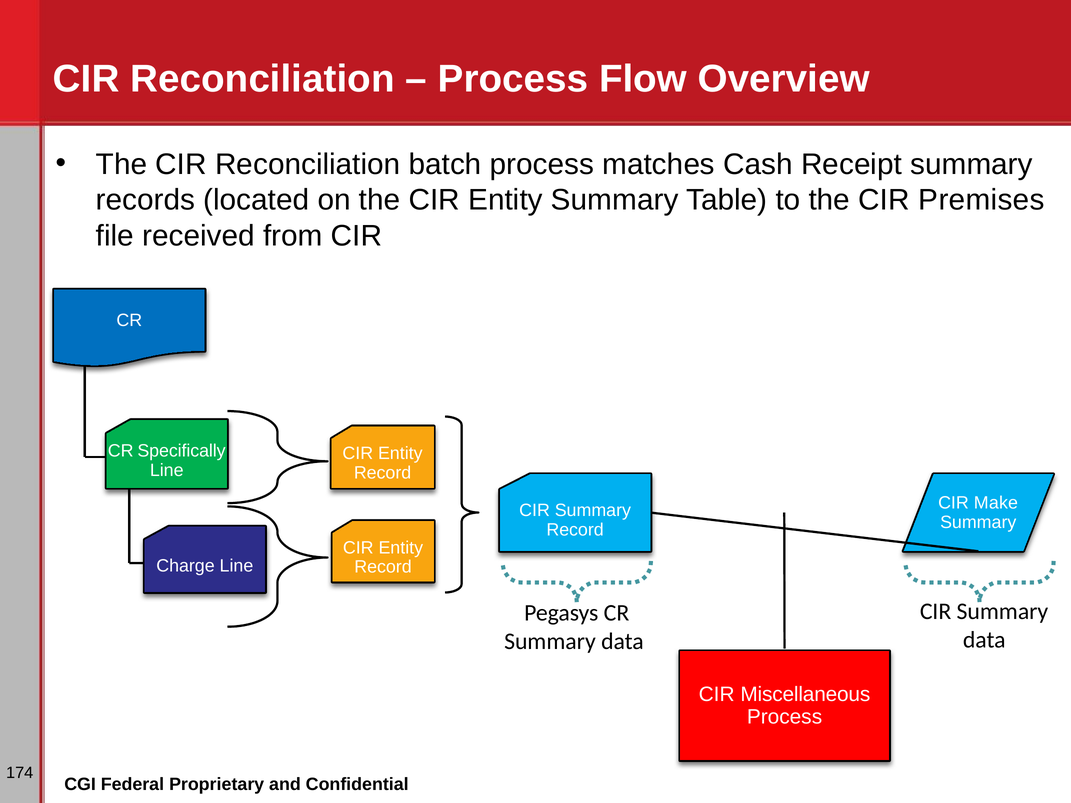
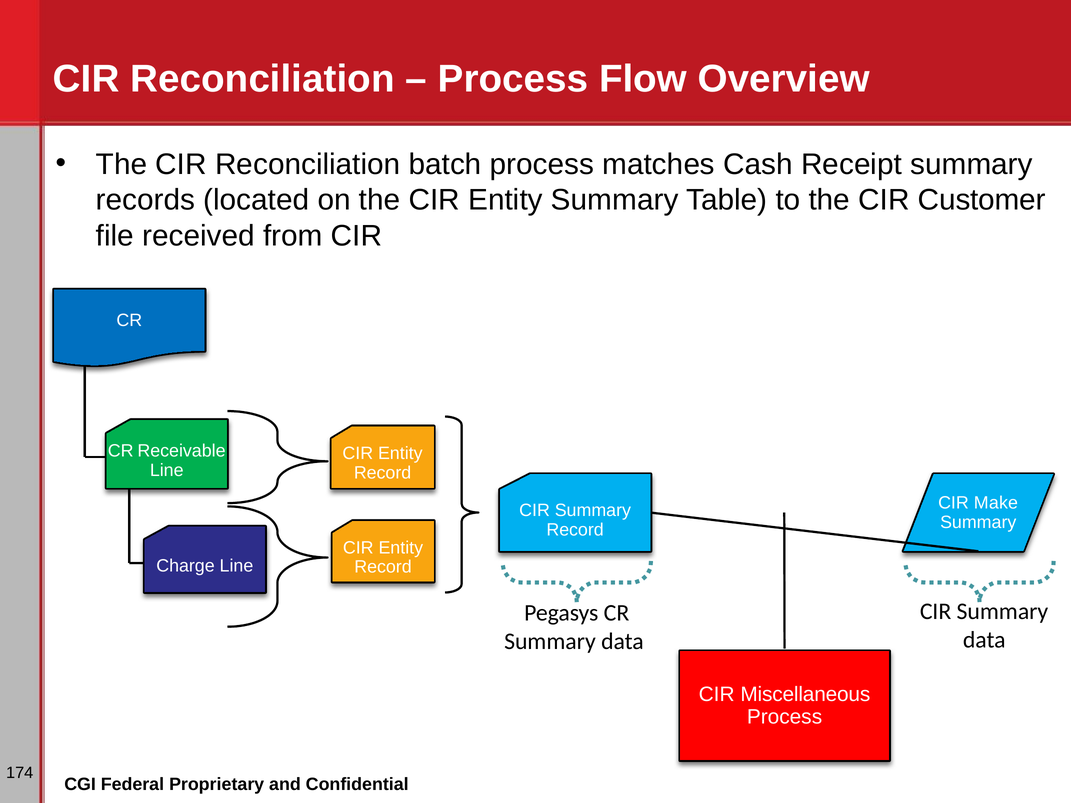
Premises: Premises -> Customer
Specifically: Specifically -> Receivable
